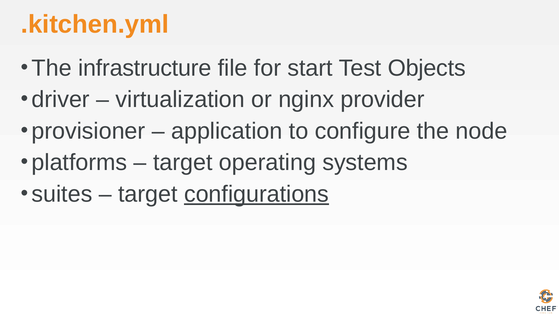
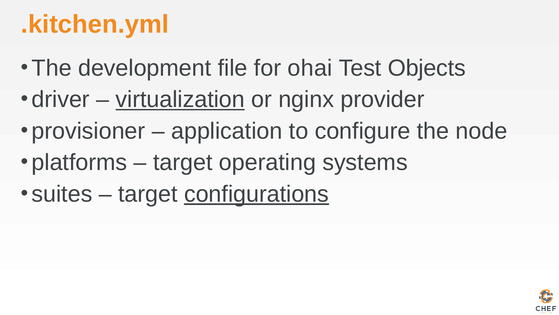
infrastructure: infrastructure -> development
start: start -> ohai
virtualization underline: none -> present
